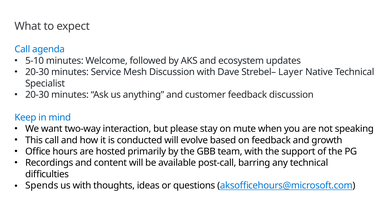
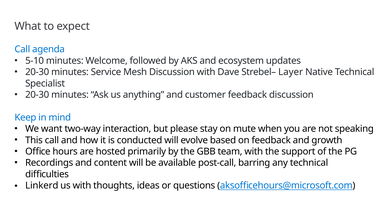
Spends: Spends -> Linkerd
